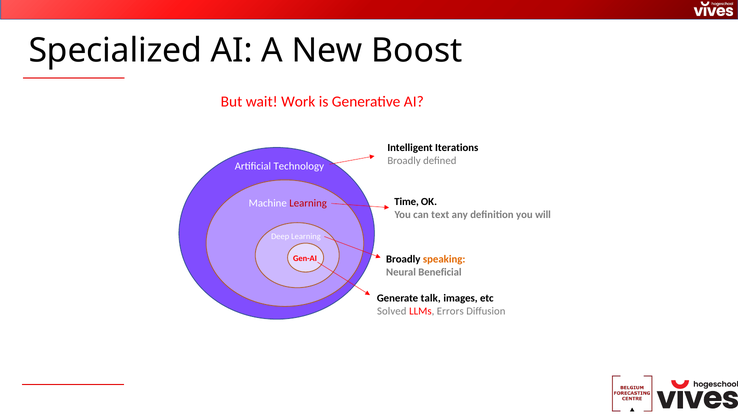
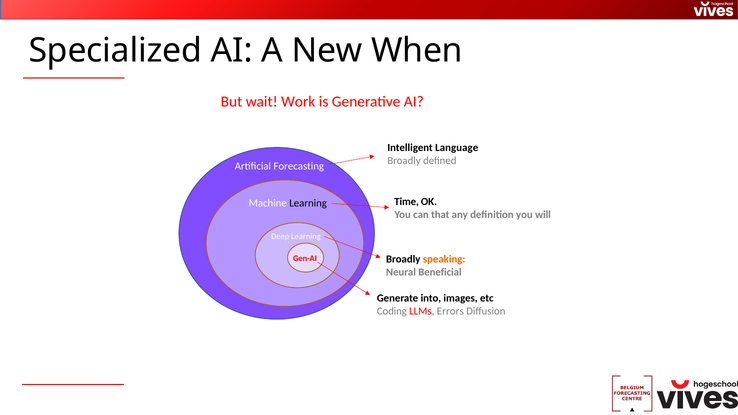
Boost: Boost -> When
Iterations: Iterations -> Language
Technology: Technology -> Forecasting
Learning at (308, 203) colour: red -> black
text: text -> that
talk: talk -> into
Solved: Solved -> Coding
